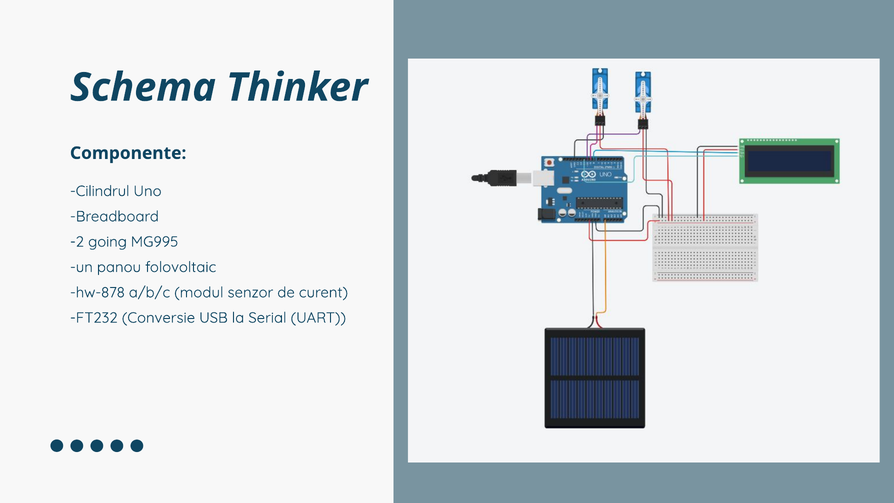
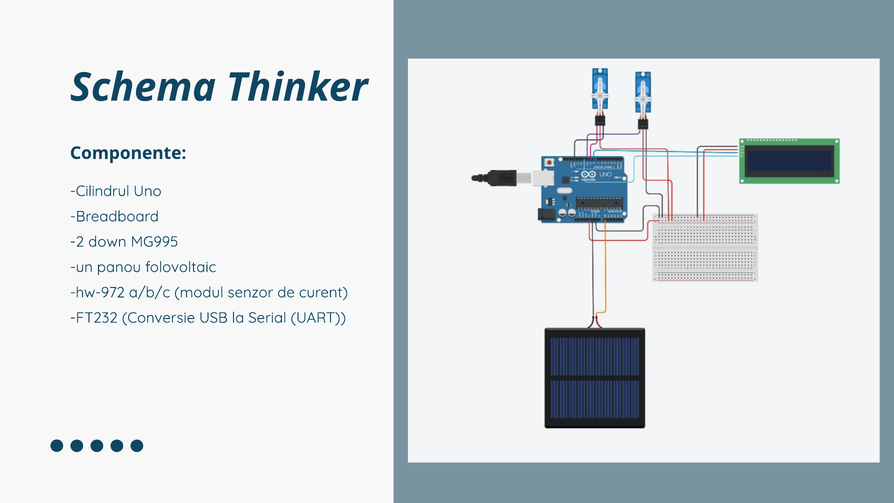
going: going -> down
hw-878: hw-878 -> hw-972
